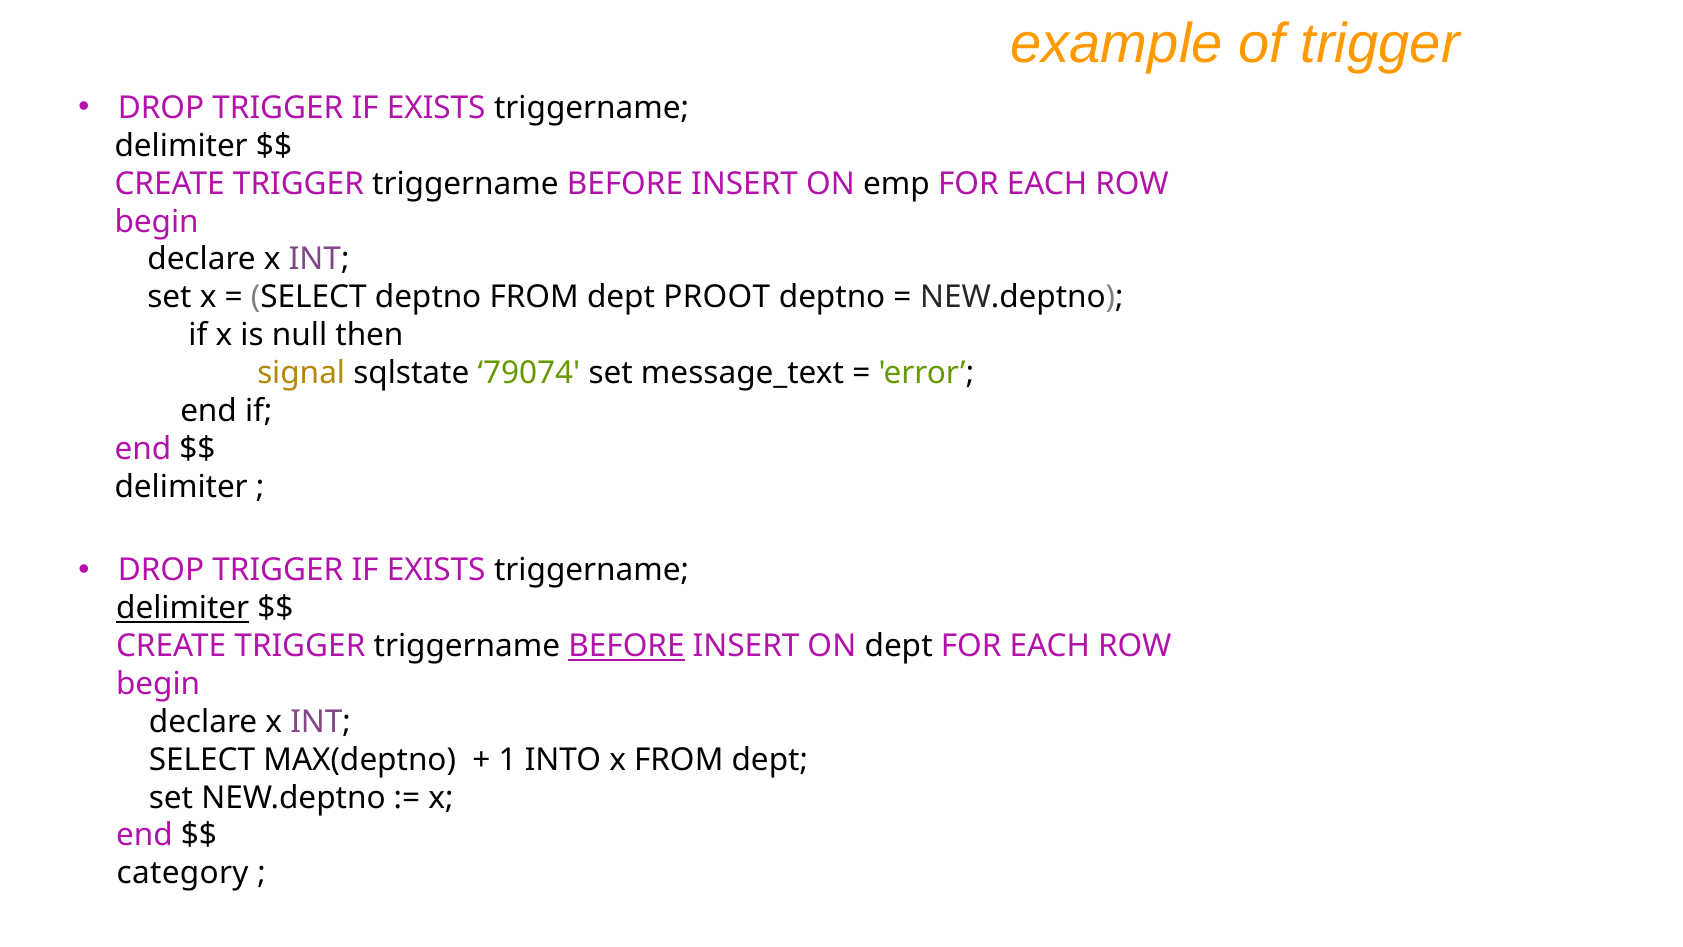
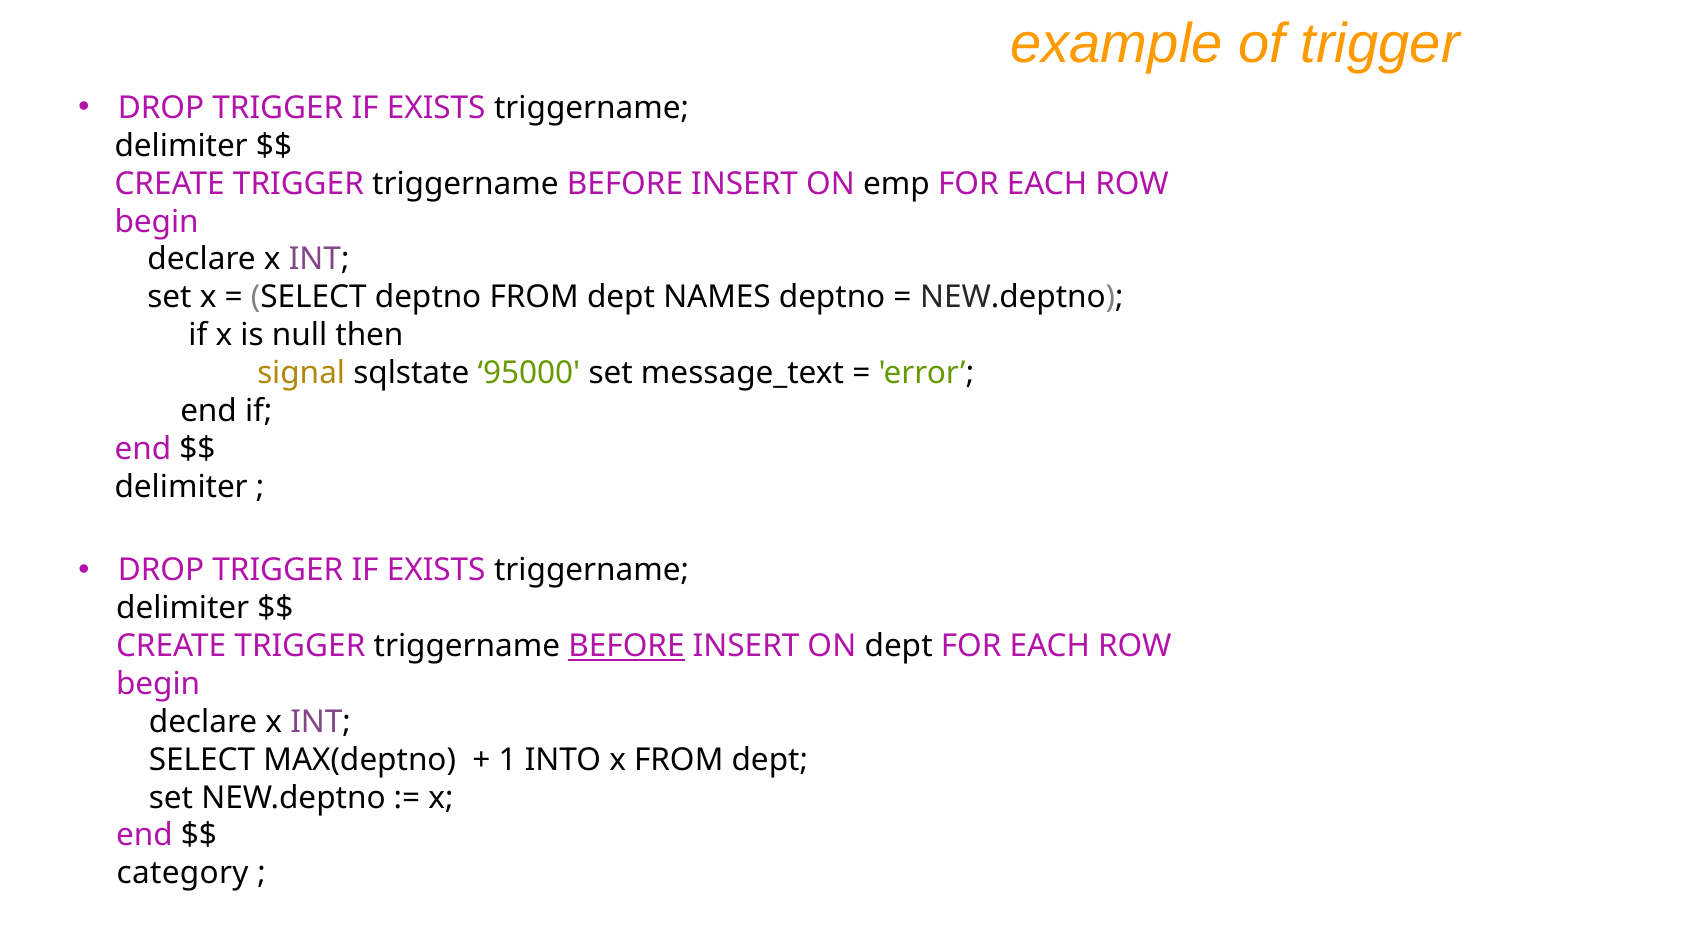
PROOT: PROOT -> NAMES
79074: 79074 -> 95000
delimiter at (183, 608) underline: present -> none
